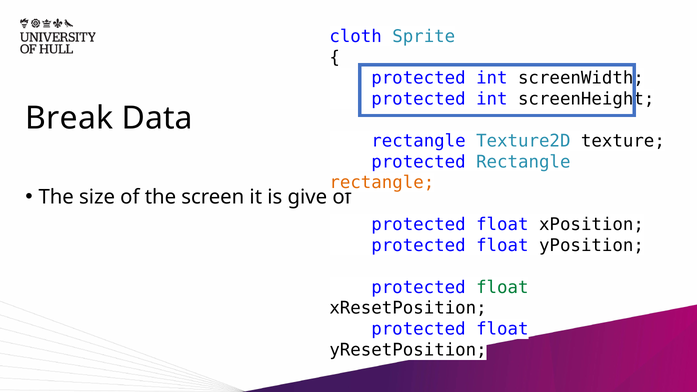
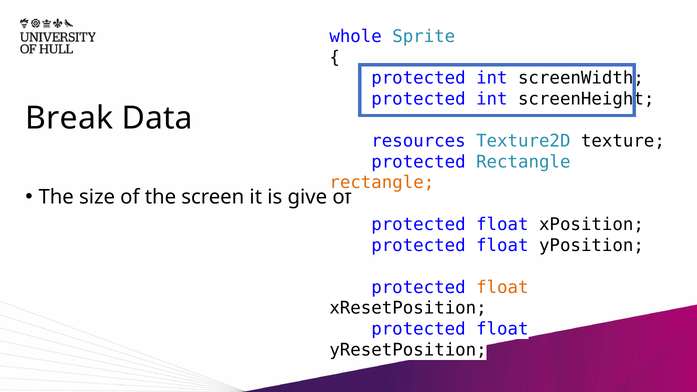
cloth: cloth -> whole
rectangle at (419, 141): rectangle -> resources
float at (502, 287) colour: green -> orange
